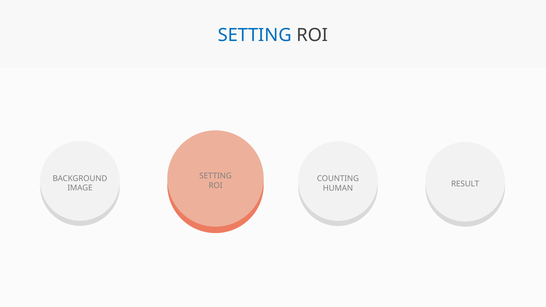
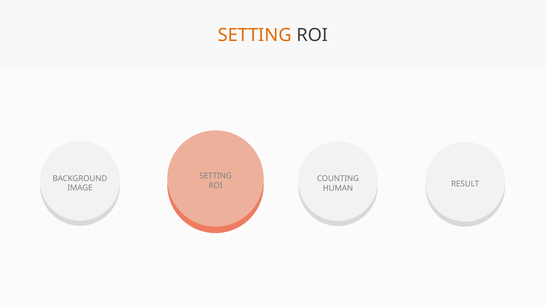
SETTING at (255, 35) colour: blue -> orange
